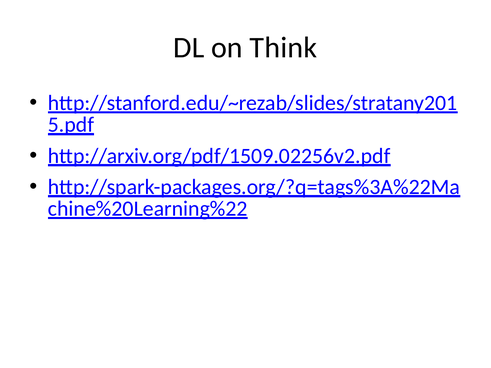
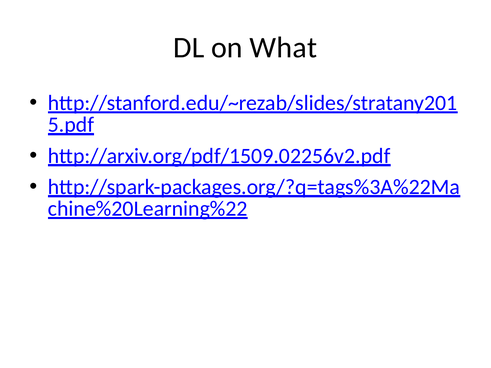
Think: Think -> What
